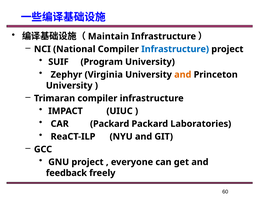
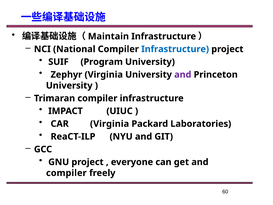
and at (183, 75) colour: orange -> purple
CAR Packard: Packard -> Virginia
feedback at (66, 173): feedback -> compiler
